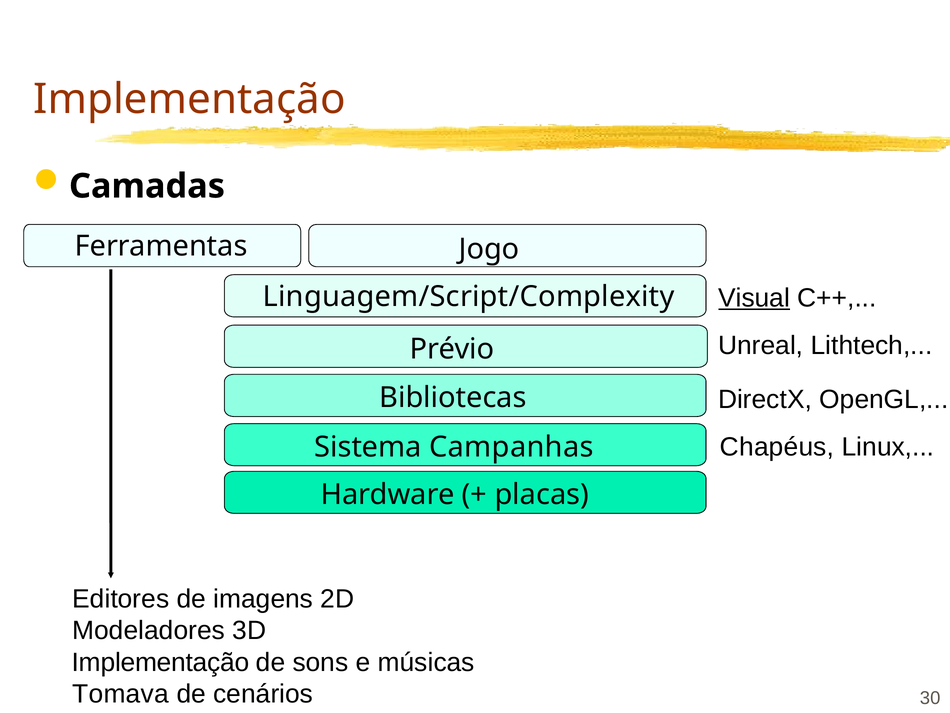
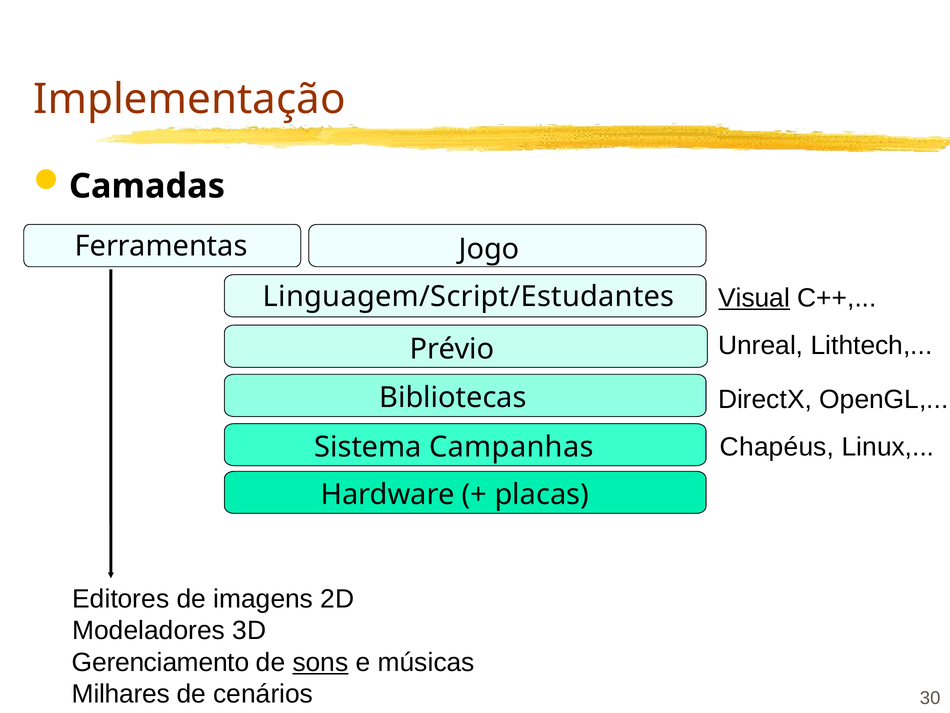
Linguagem/Script/Complexity: Linguagem/Script/Complexity -> Linguagem/Script/Estudantes
Implementação at (161, 662): Implementação -> Gerenciamento
sons underline: none -> present
Tomava: Tomava -> Milhares
